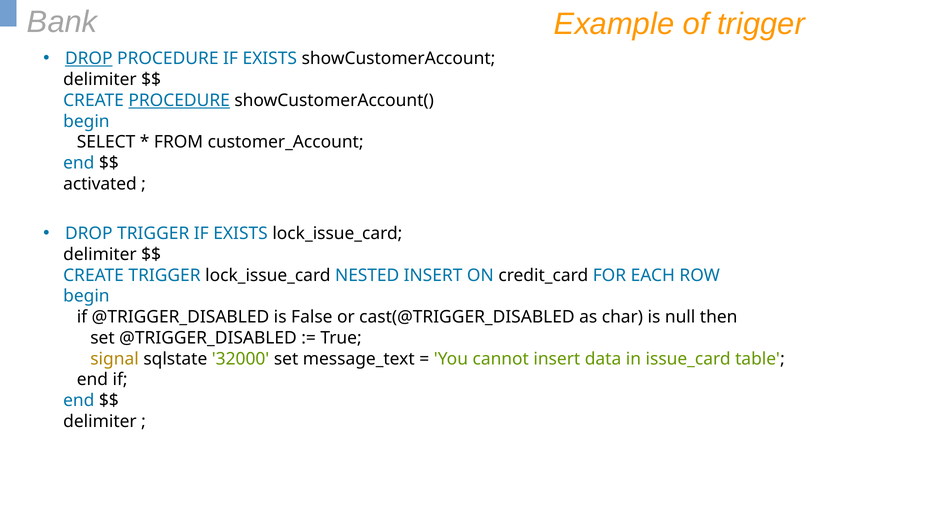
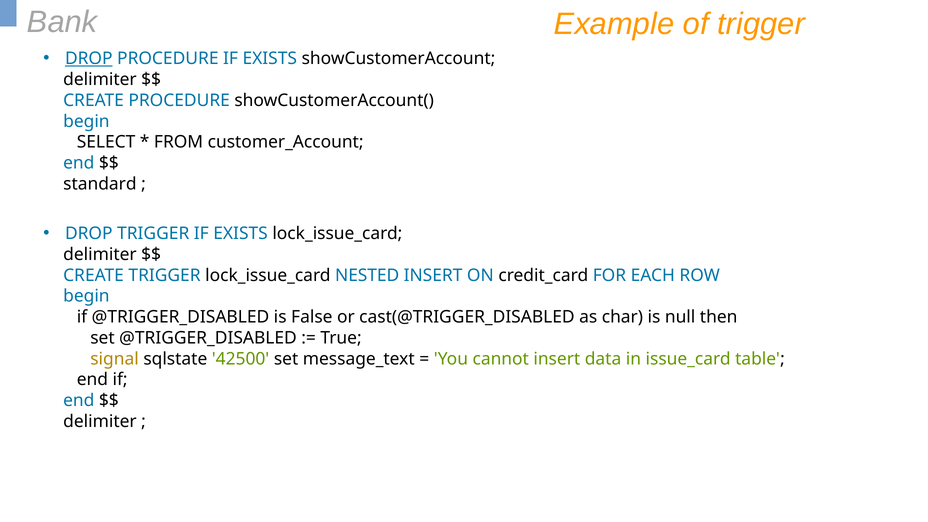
PROCEDURE at (179, 100) underline: present -> none
activated: activated -> standard
32000: 32000 -> 42500
